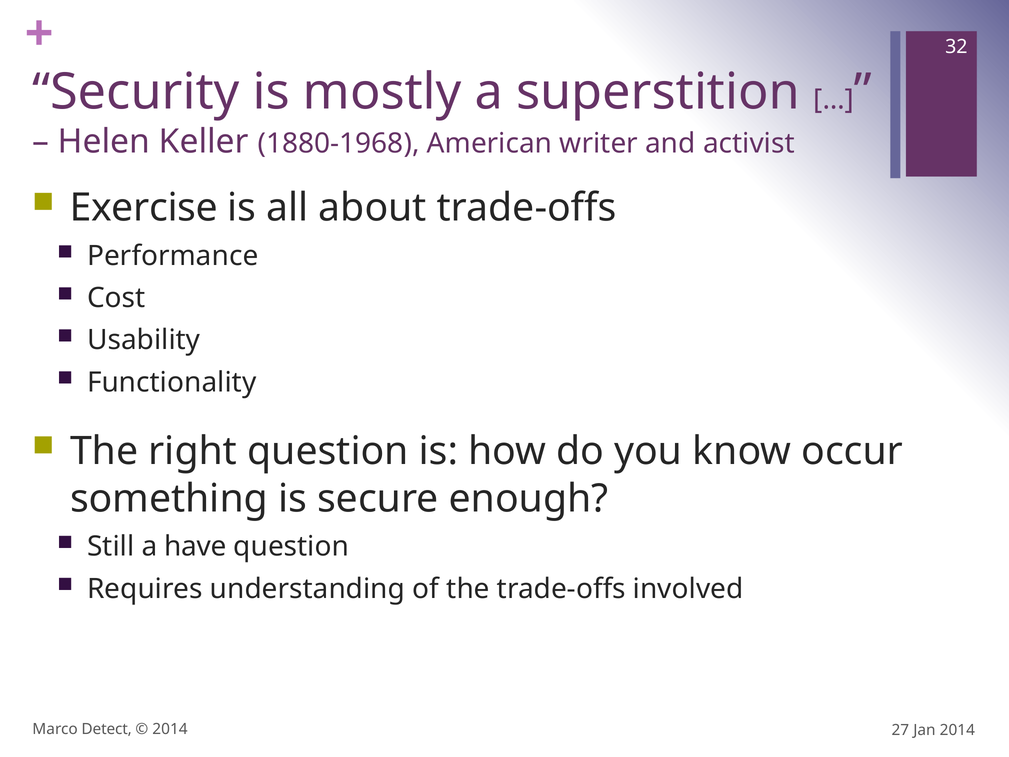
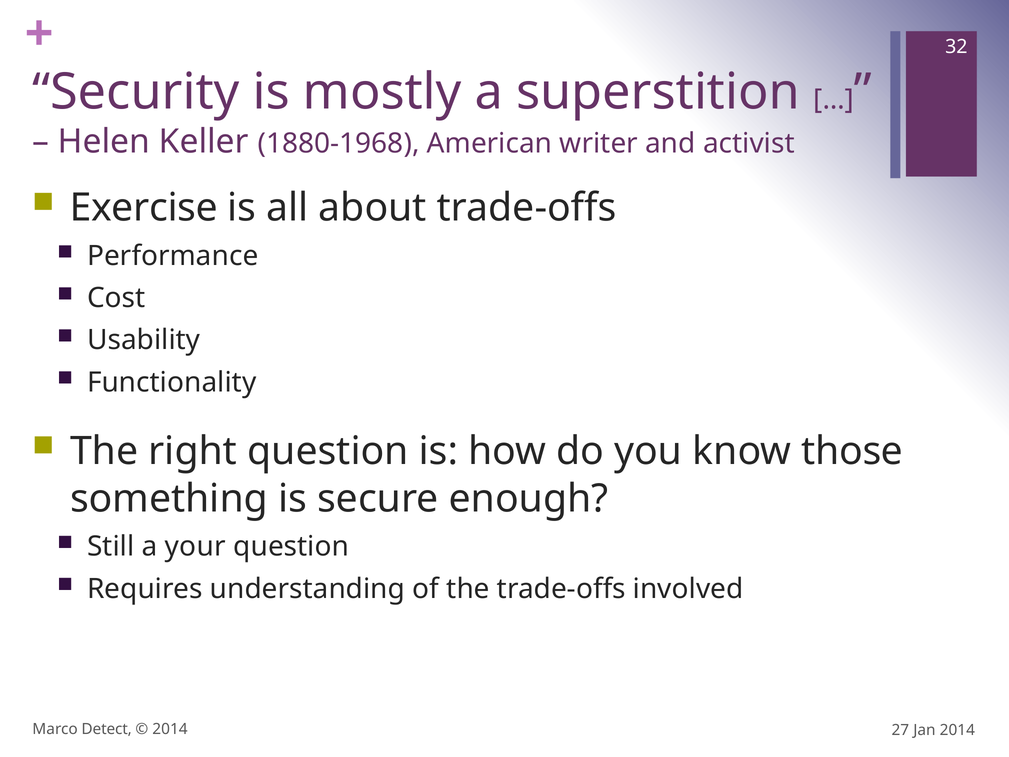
occur: occur -> those
have: have -> your
